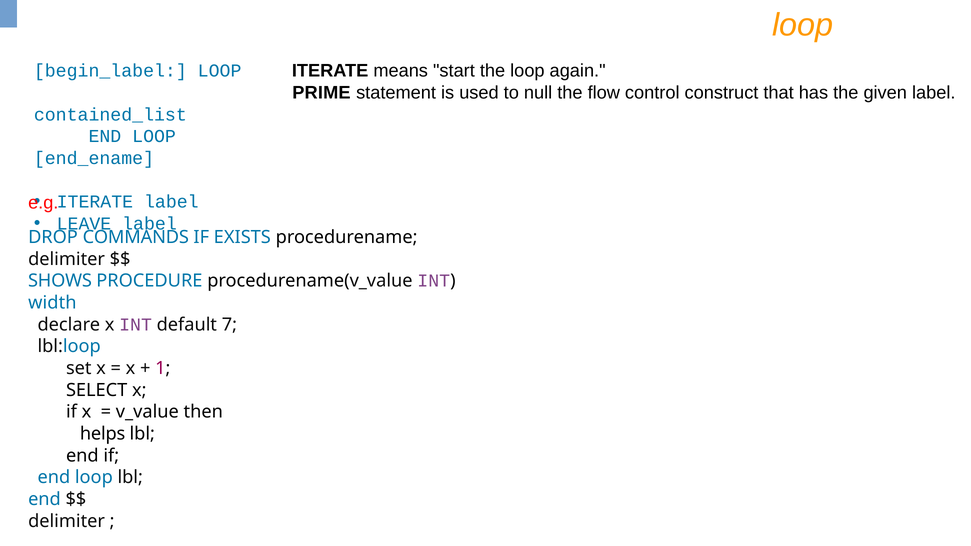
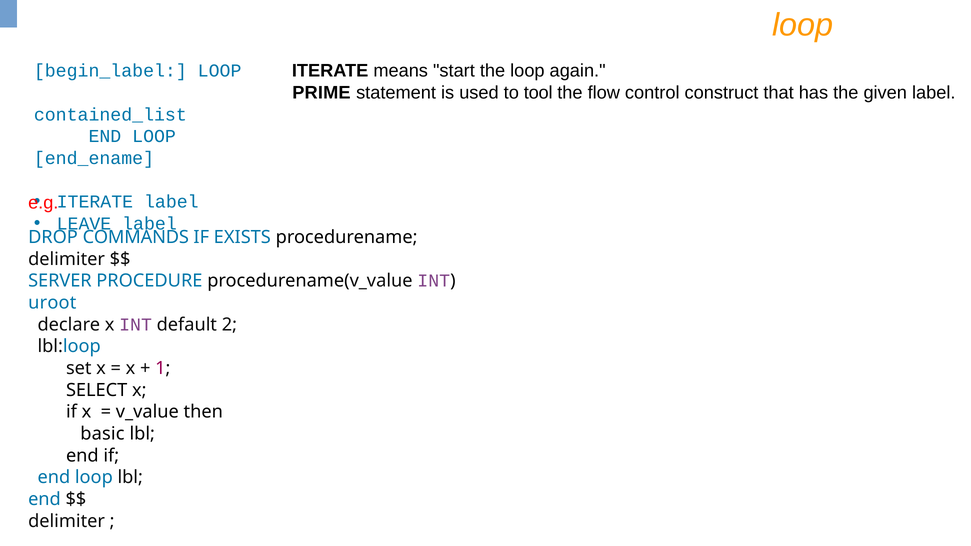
null: null -> tool
SHOWS: SHOWS -> SERVER
width: width -> uroot
7: 7 -> 2
helps: helps -> basic
